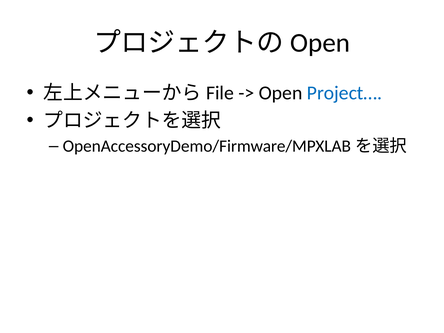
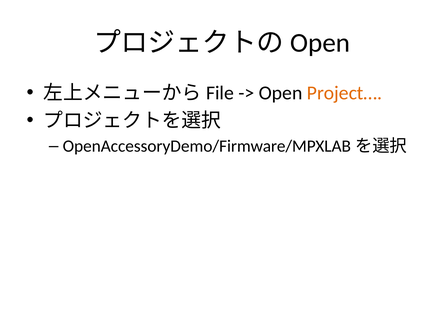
Project… colour: blue -> orange
